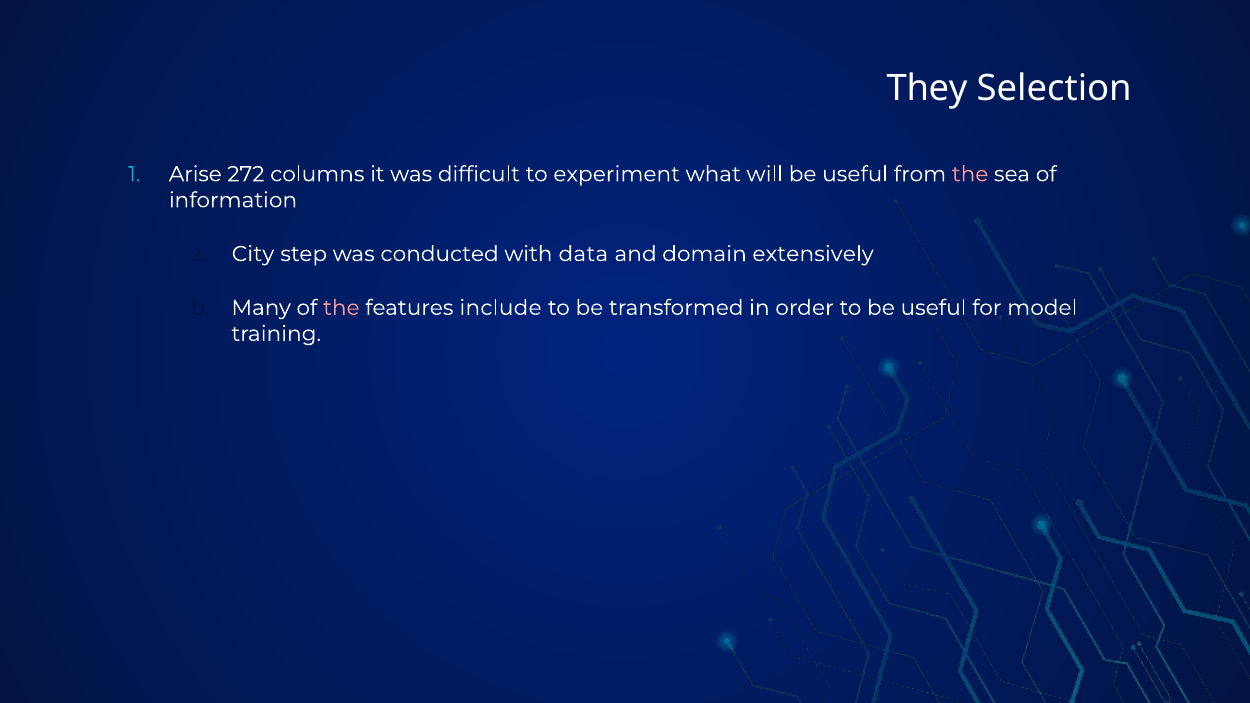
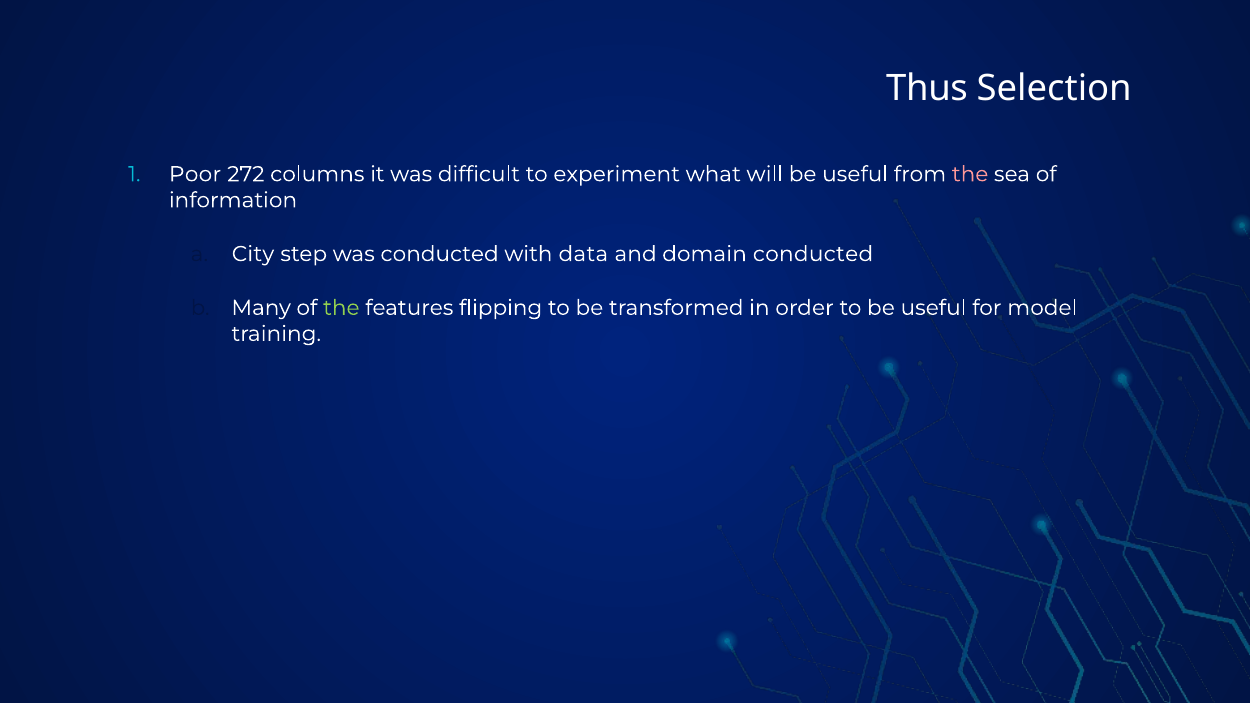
They: They -> Thus
Arise: Arise -> Poor
domain extensively: extensively -> conducted
the at (341, 308) colour: pink -> light green
include: include -> flipping
